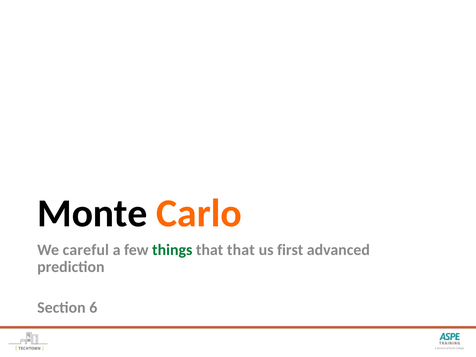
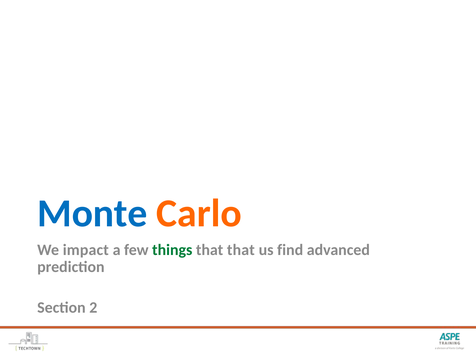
Monte colour: black -> blue
careful: careful -> impact
first: first -> find
6: 6 -> 2
